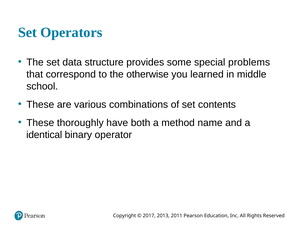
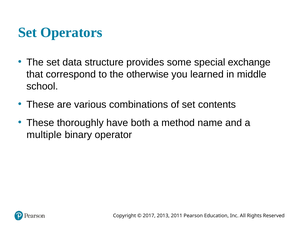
problems: problems -> exchange
identical: identical -> multiple
